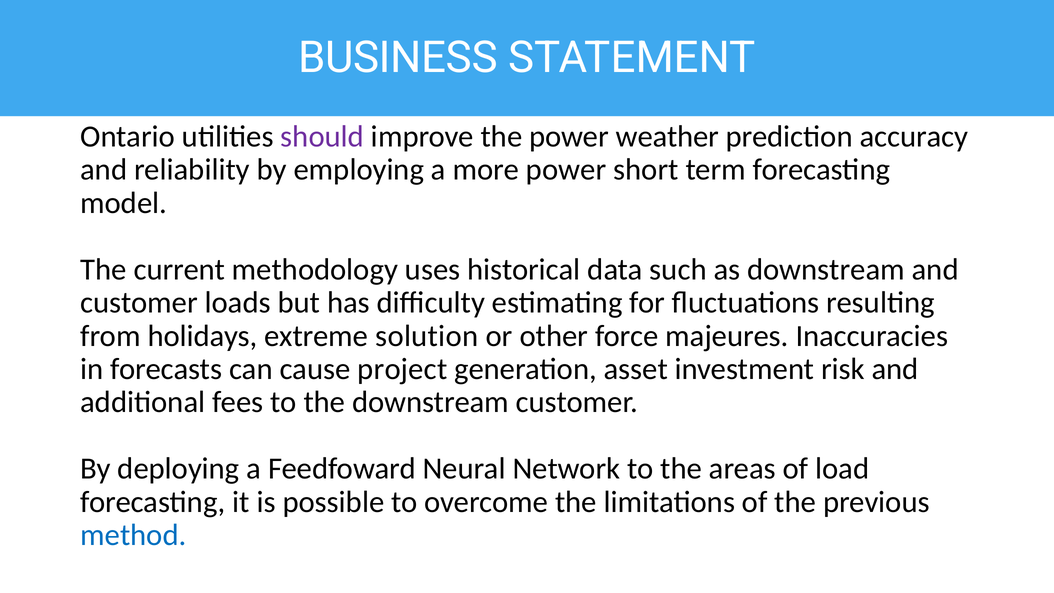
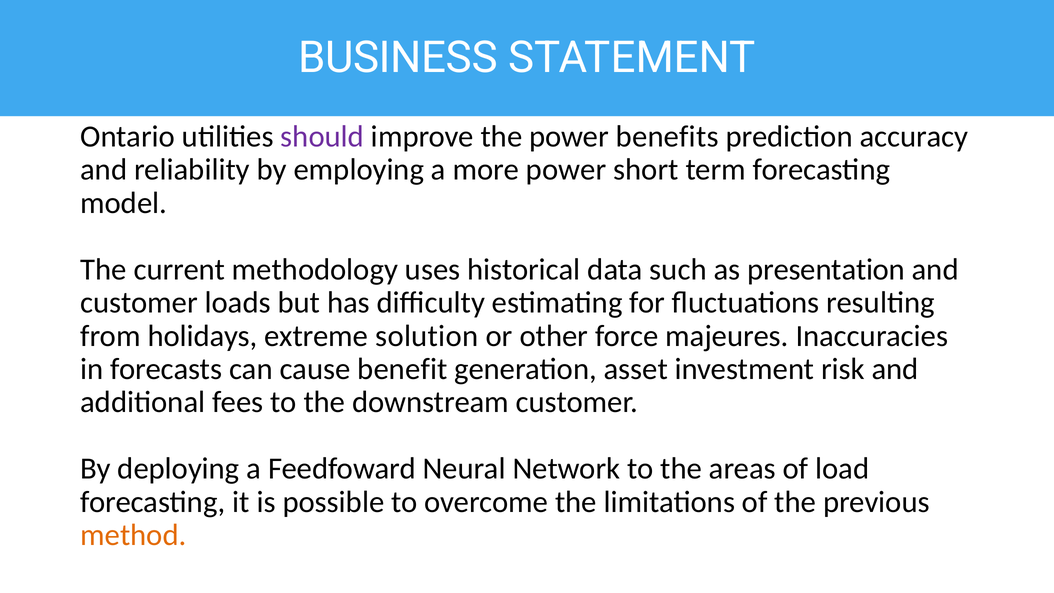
weather: weather -> benefits
as downstream: downstream -> presentation
project: project -> benefit
method colour: blue -> orange
